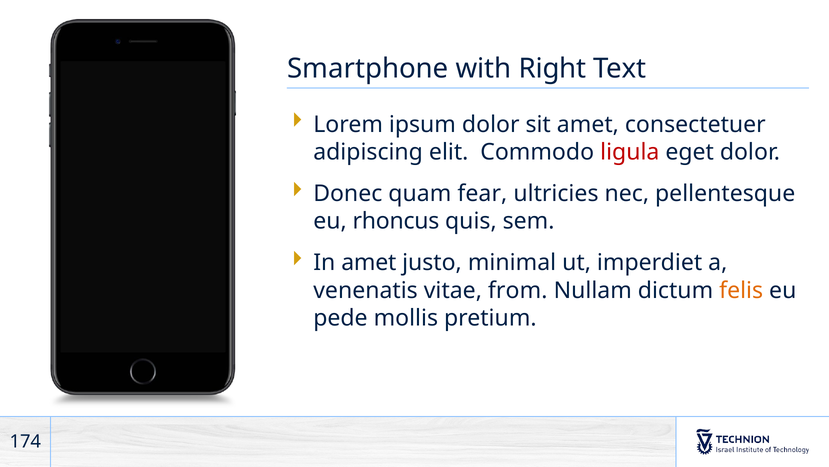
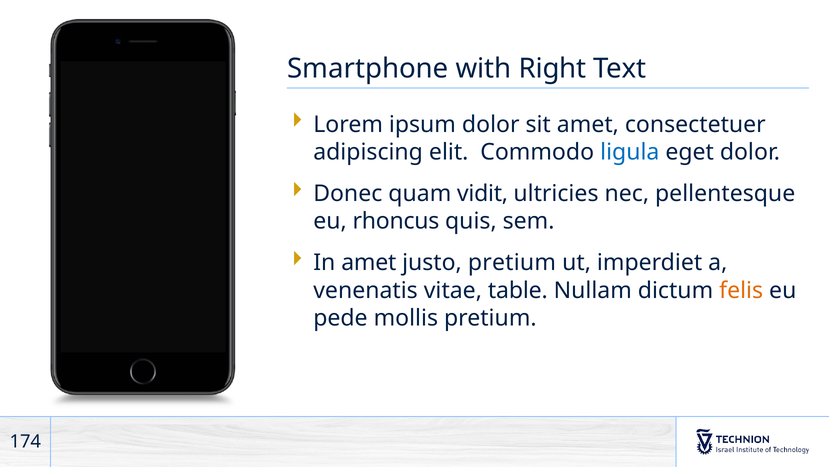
ligula colour: red -> blue
fear: fear -> vidit
justo minimal: minimal -> pretium
from: from -> table
